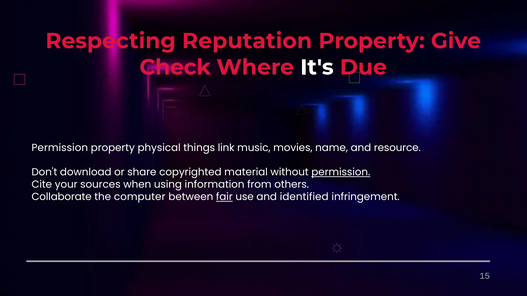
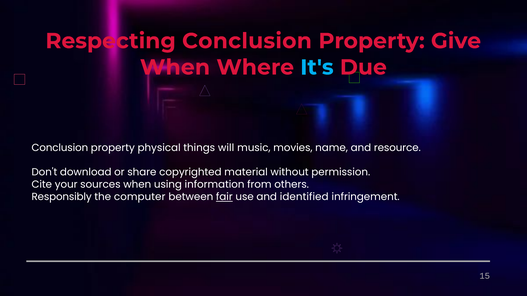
Respecting Reputation: Reputation -> Conclusion
Check at (175, 67): Check -> When
It's colour: white -> light blue
Permission at (60, 148): Permission -> Conclusion
link: link -> will
permission at (341, 172) underline: present -> none
Collaborate: Collaborate -> Responsibly
